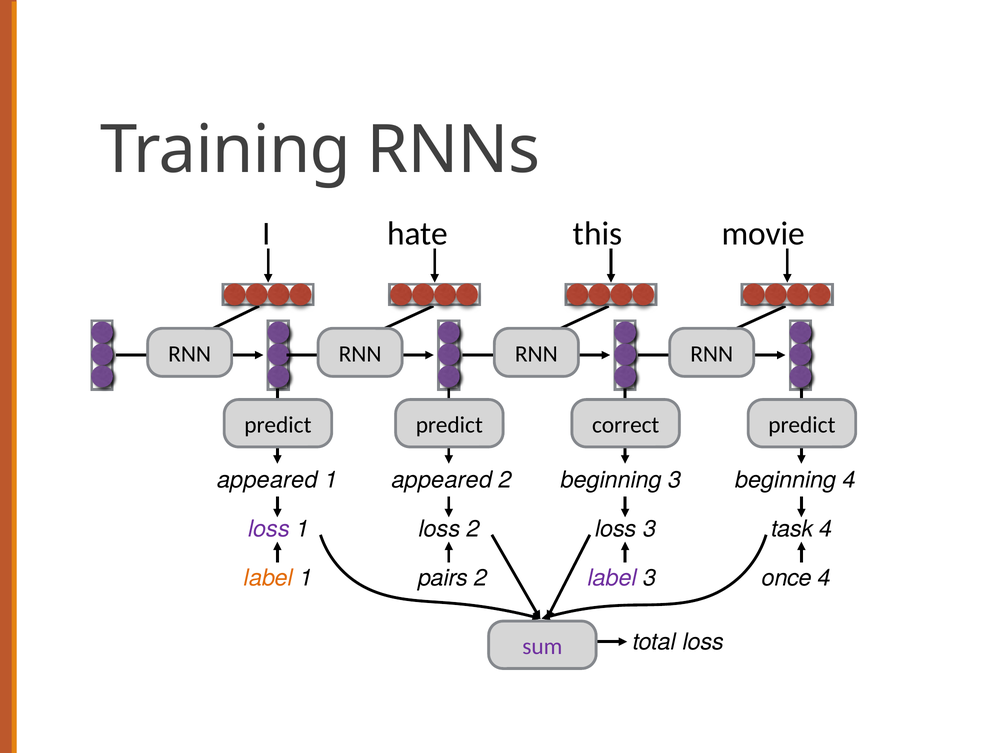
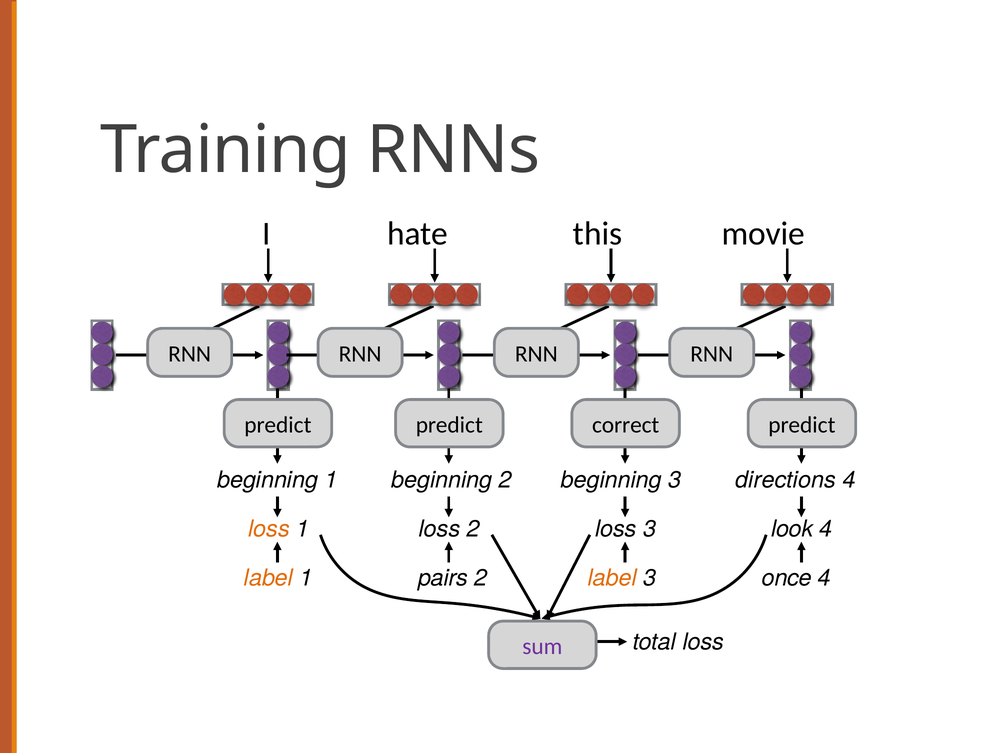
appeared at (267, 480): appeared -> beginning
appeared at (442, 480): appeared -> beginning
3 beginning: beginning -> directions
loss at (269, 529) colour: purple -> orange
task: task -> look
label at (612, 578) colour: purple -> orange
